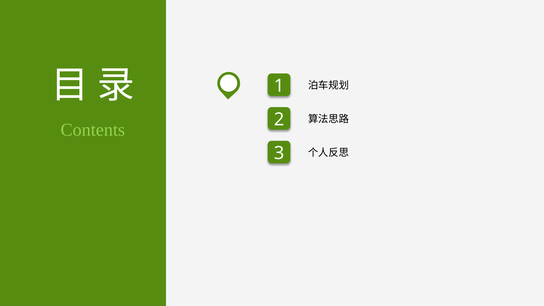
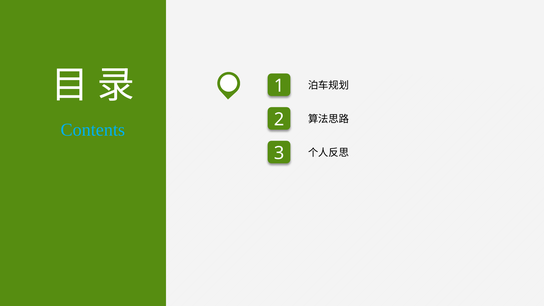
Contents colour: light green -> light blue
